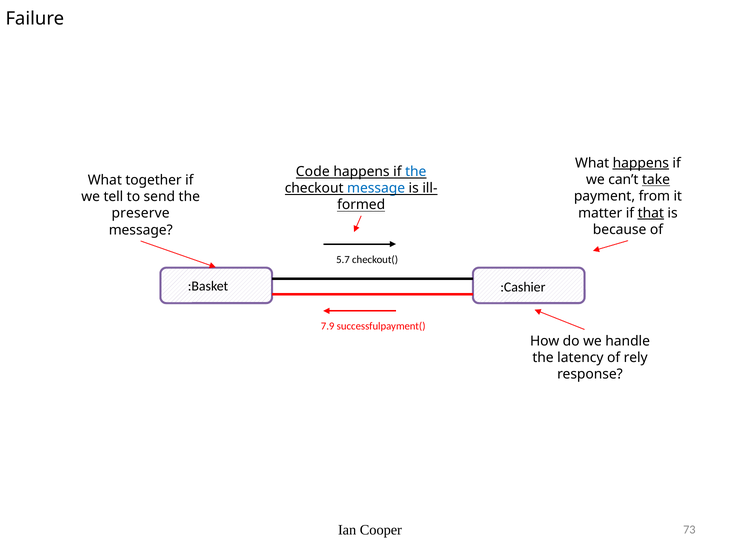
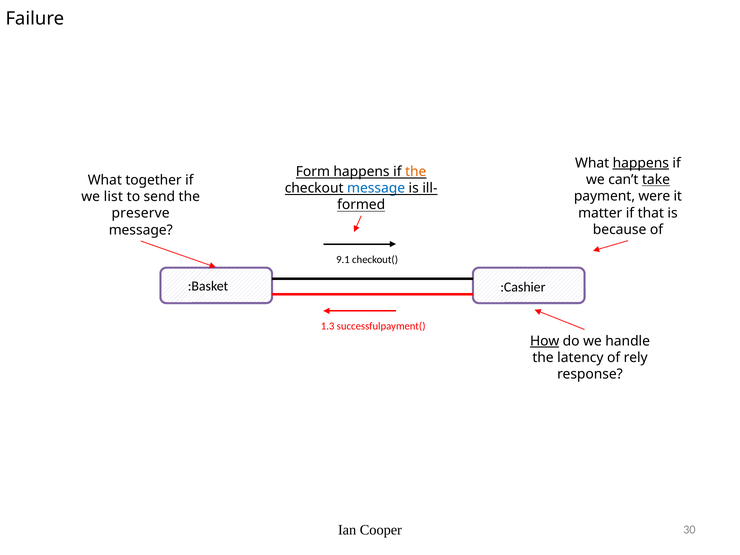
Code: Code -> Form
the at (416, 172) colour: blue -> orange
from: from -> were
tell: tell -> list
that underline: present -> none
5.7: 5.7 -> 9.1
7.9: 7.9 -> 1.3
How underline: none -> present
73: 73 -> 30
